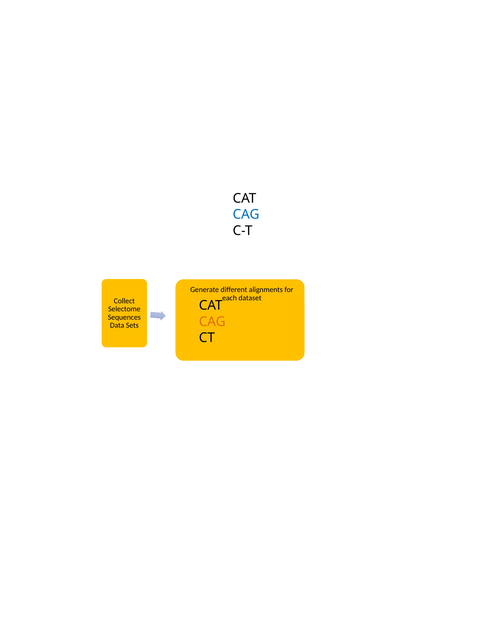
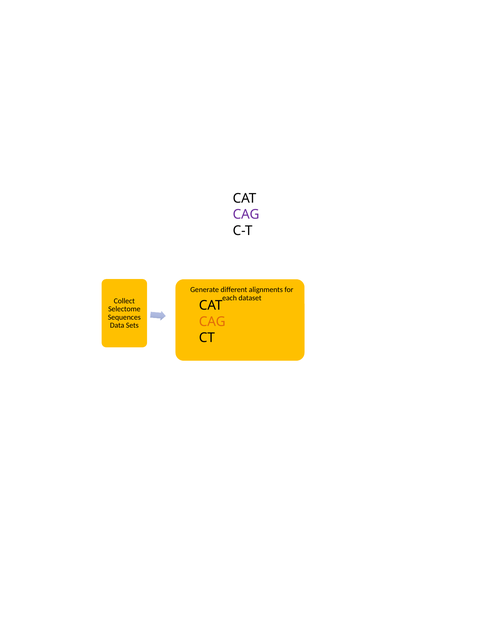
CAG at (246, 214) colour: blue -> purple
